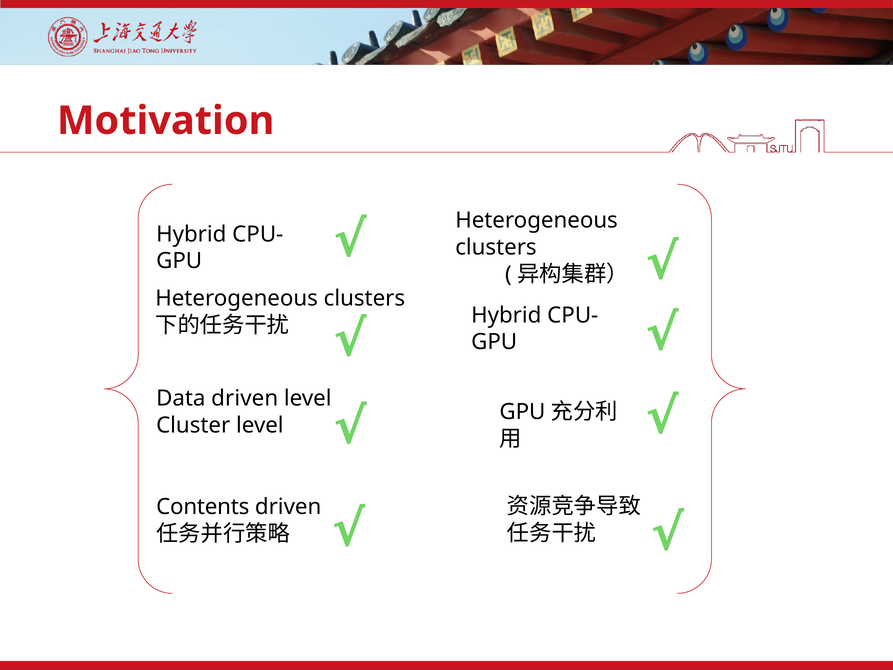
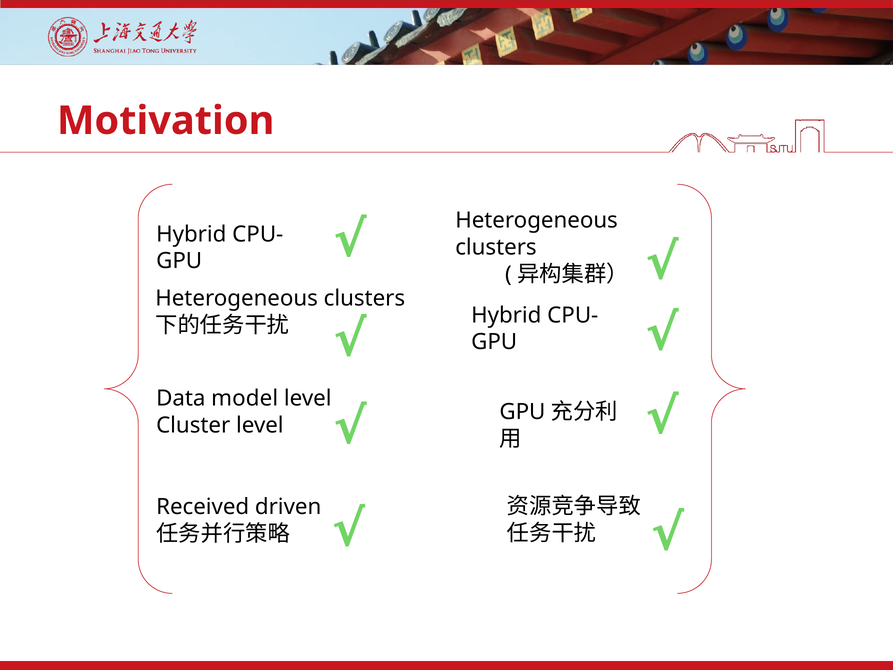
Data driven: driven -> model
Contents: Contents -> Received
